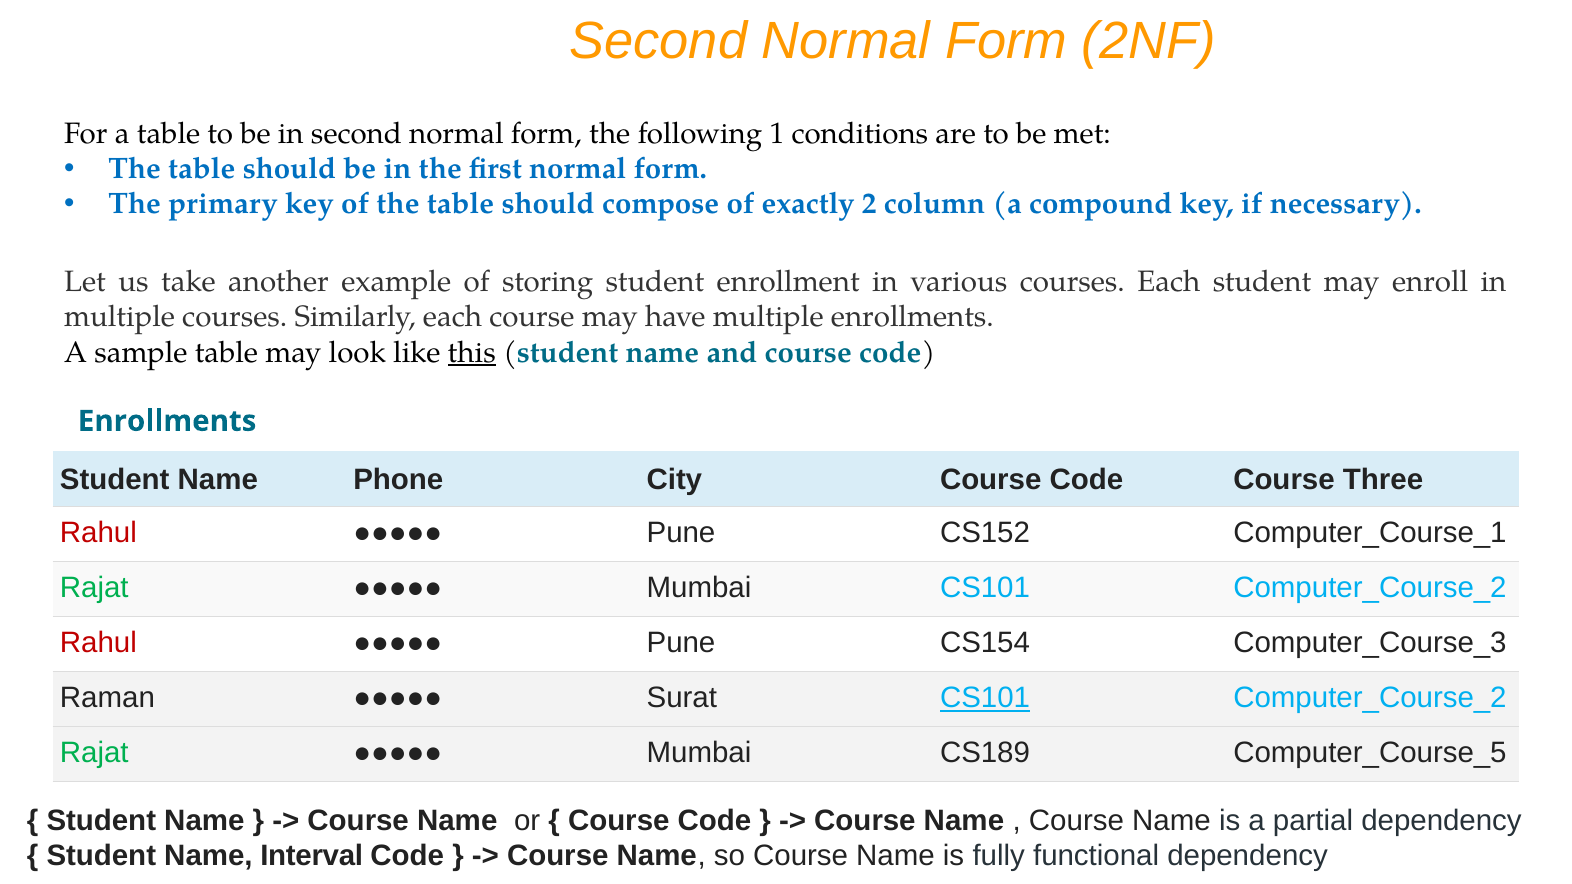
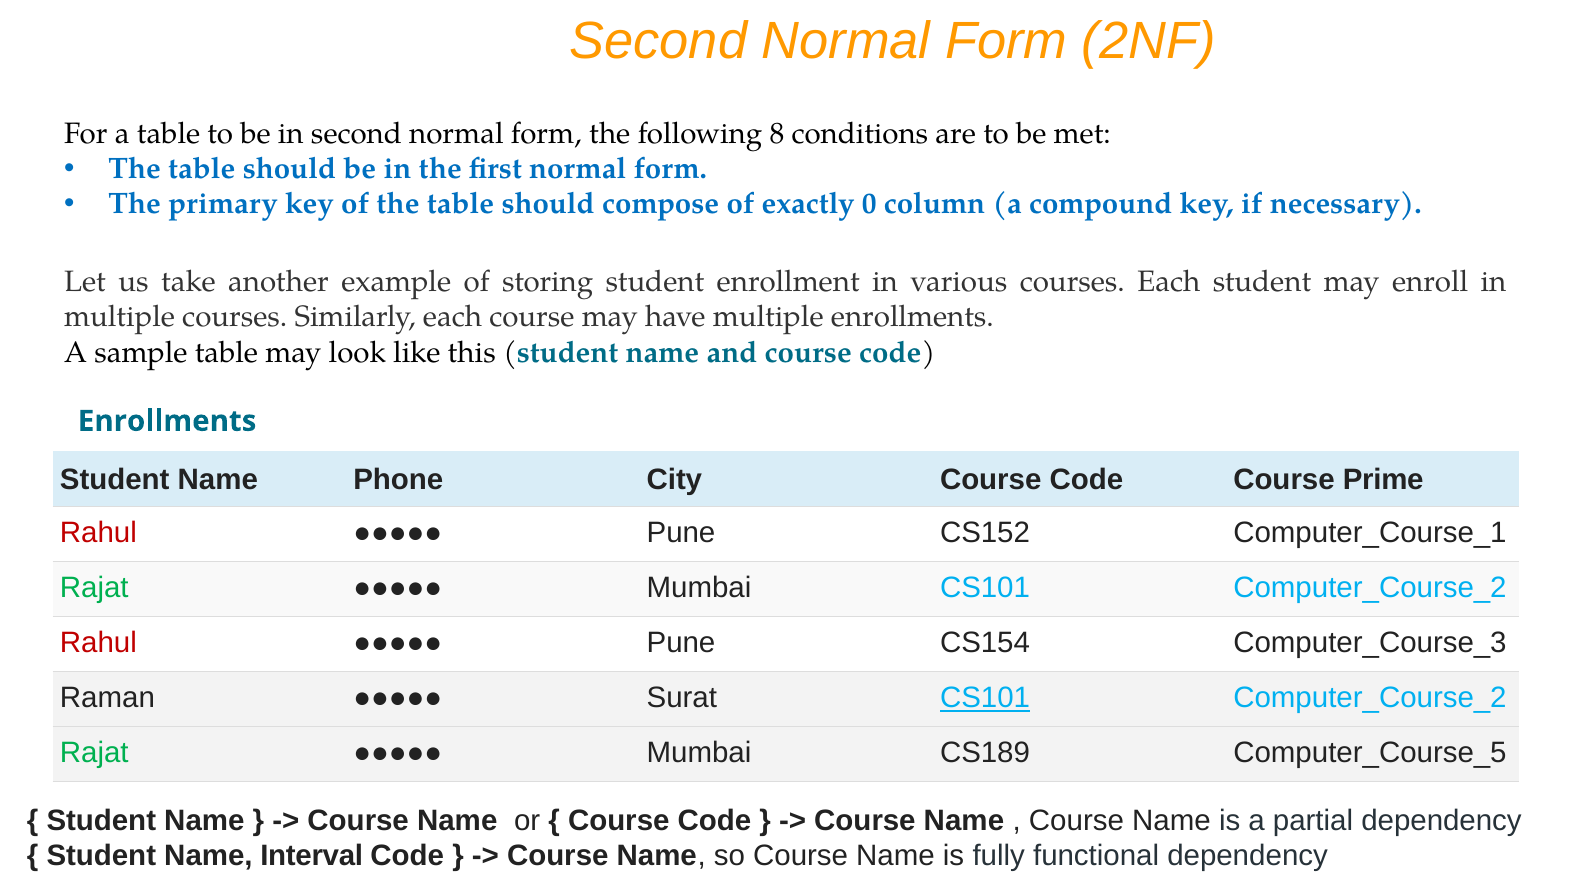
1: 1 -> 8
2: 2 -> 0
this underline: present -> none
Three: Three -> Prime
